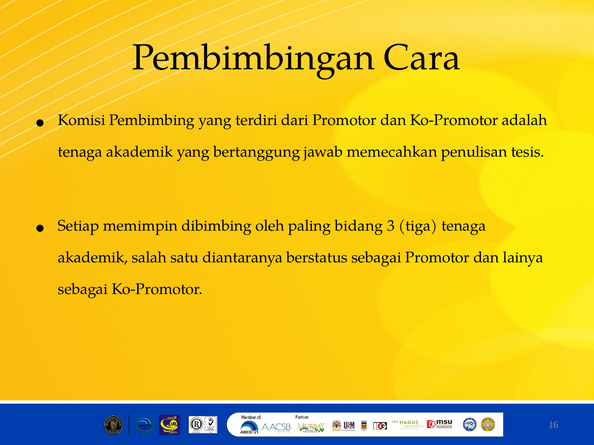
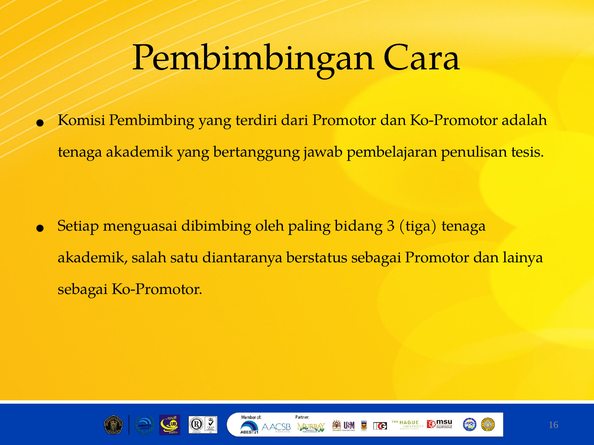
memecahkan: memecahkan -> pembelajaran
memimpin: memimpin -> menguasai
